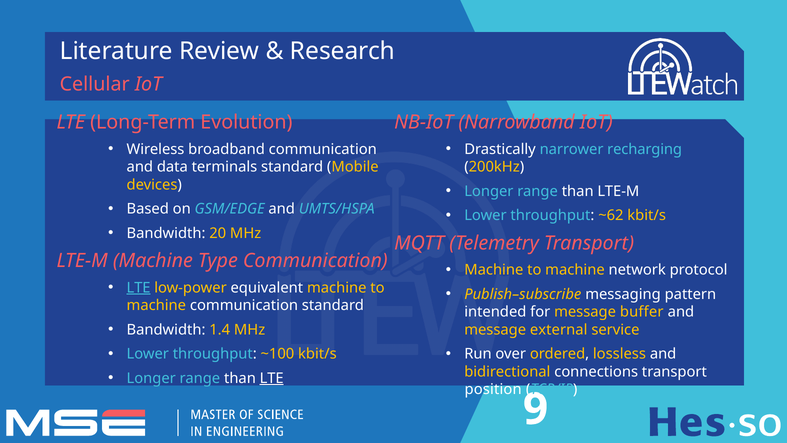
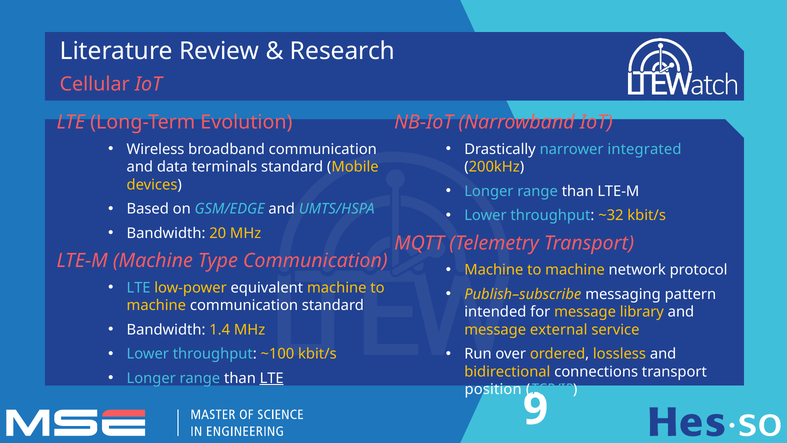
recharging: recharging -> integrated
~62: ~62 -> ~32
LTE at (139, 288) underline: present -> none
buffer: buffer -> library
